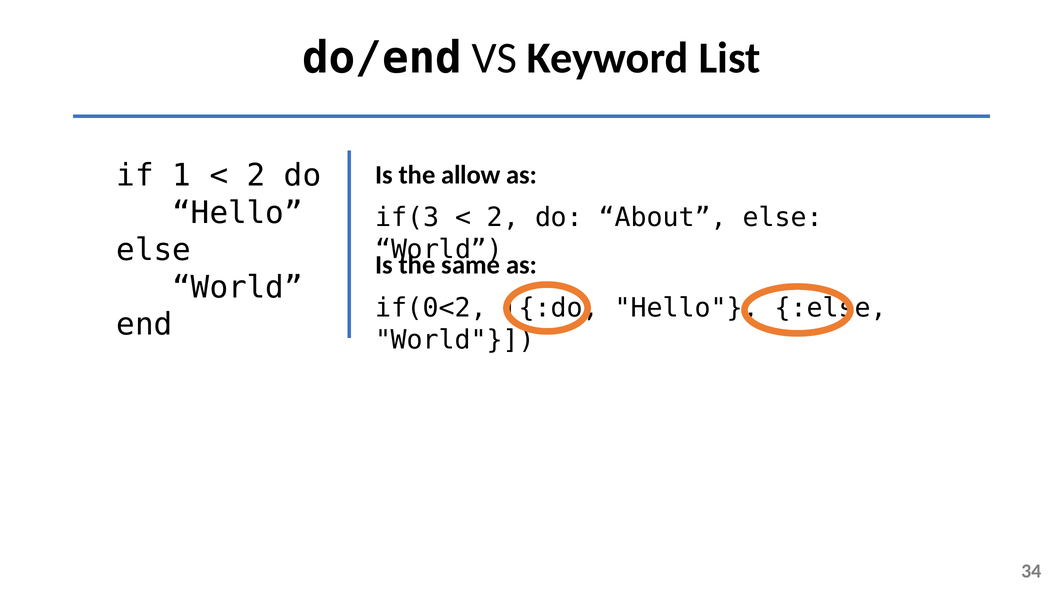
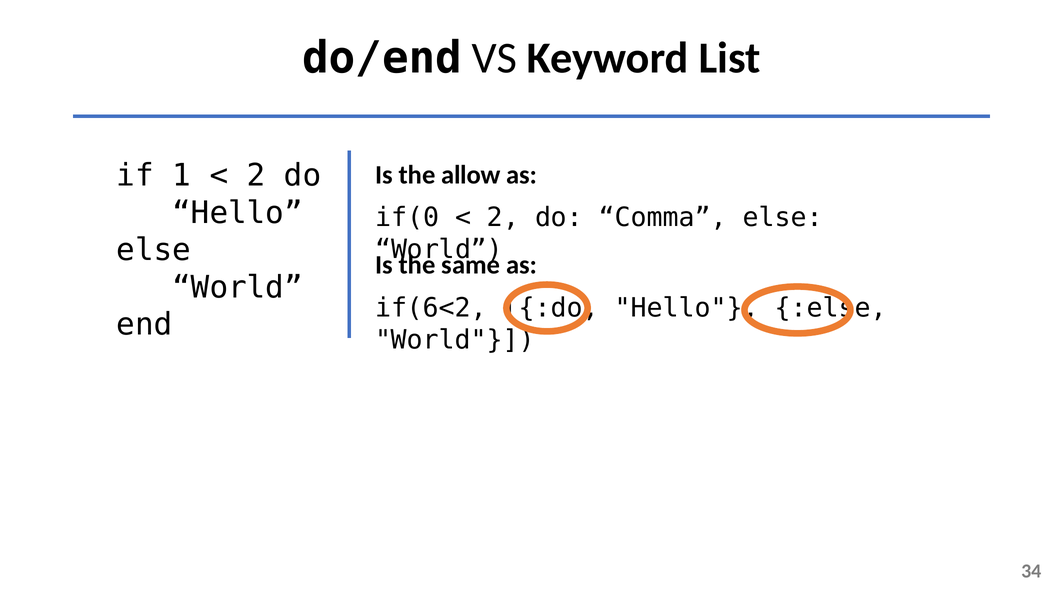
if(3: if(3 -> if(0
About: About -> Comma
if(0<2: if(0<2 -> if(6<2
